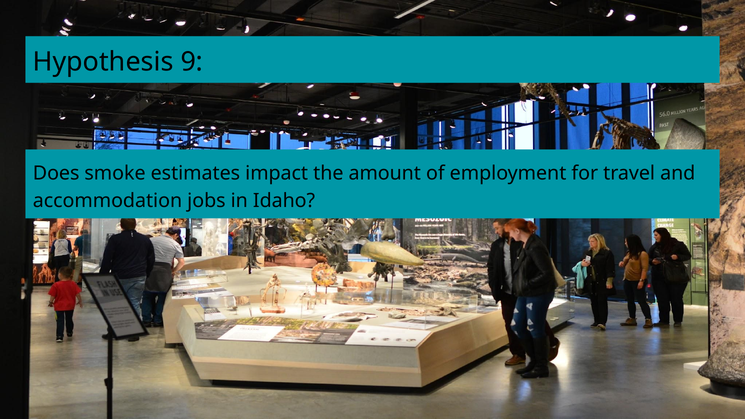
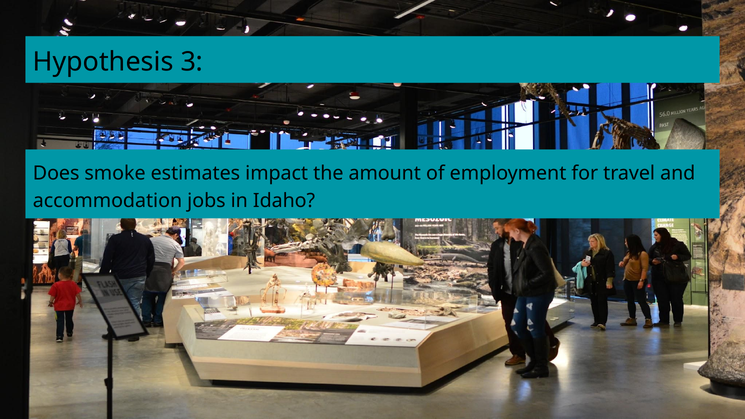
9: 9 -> 3
